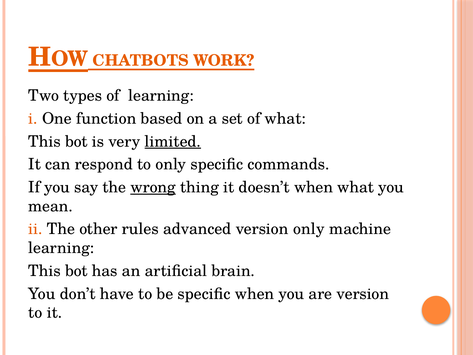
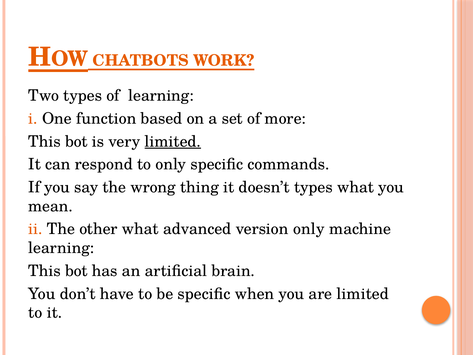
of what: what -> more
wrong underline: present -> none
doesn’t when: when -> types
other rules: rules -> what
are version: version -> limited
